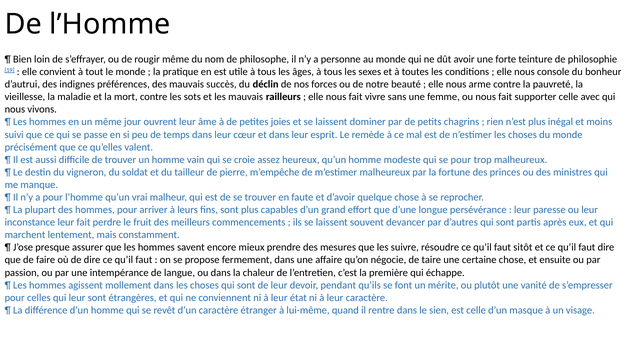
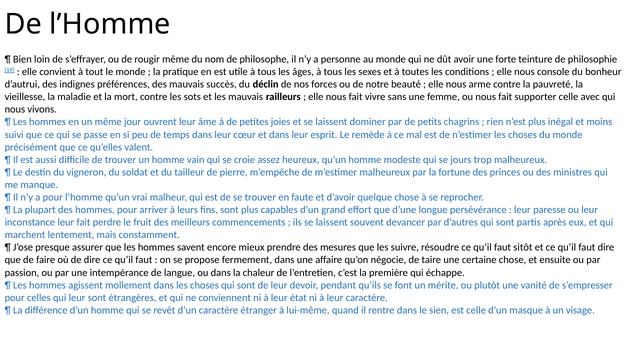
se pour: pour -> jours
